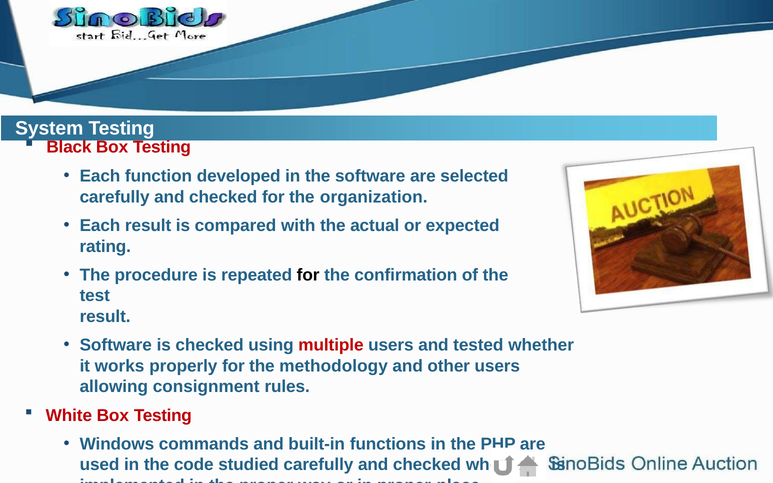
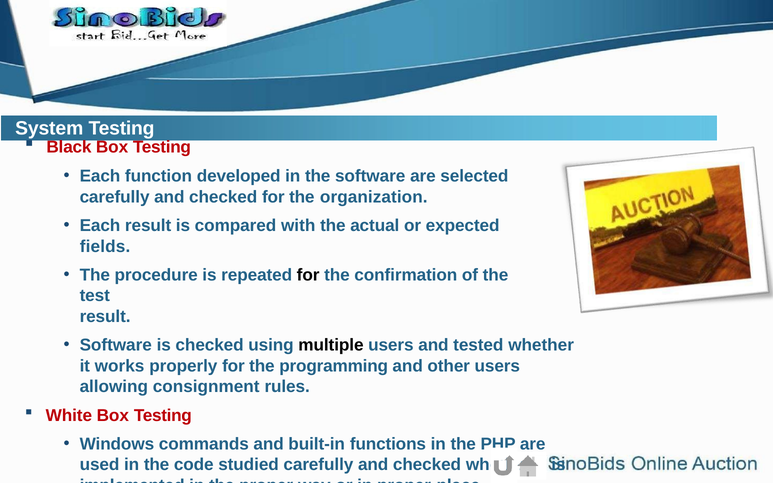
rating: rating -> fields
multiple colour: red -> black
methodology: methodology -> programming
